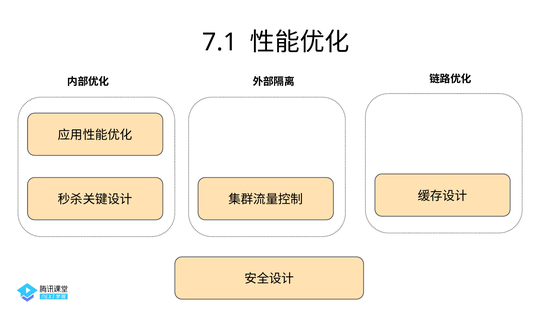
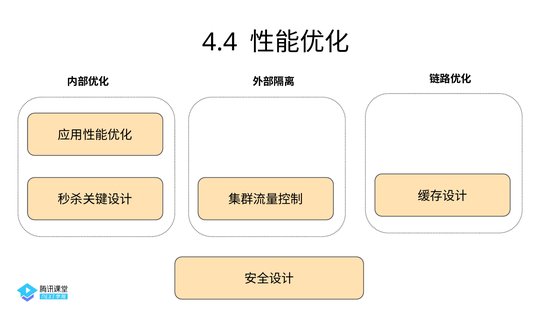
7.1: 7.1 -> 4.4
